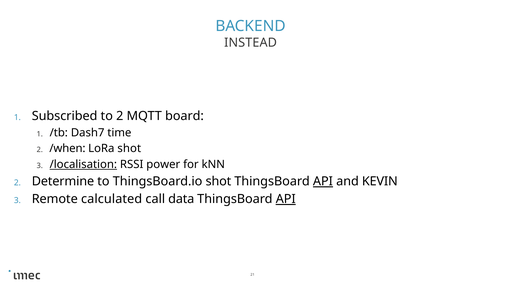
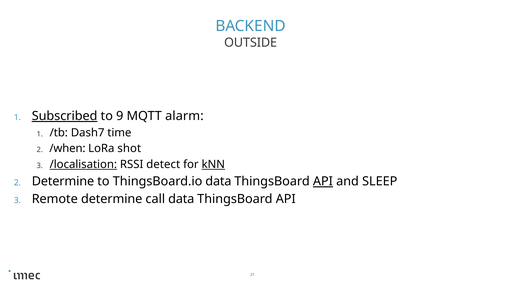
INSTEAD: INSTEAD -> OUTSIDE
Subscribed underline: none -> present
to 2: 2 -> 9
board: board -> alarm
power: power -> detect
kNN underline: none -> present
ThingsBoard.io shot: shot -> data
KEVIN: KEVIN -> SLEEP
Remote calculated: calculated -> determine
API at (286, 199) underline: present -> none
